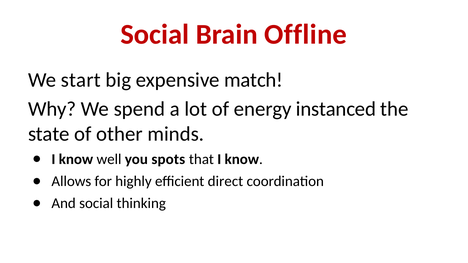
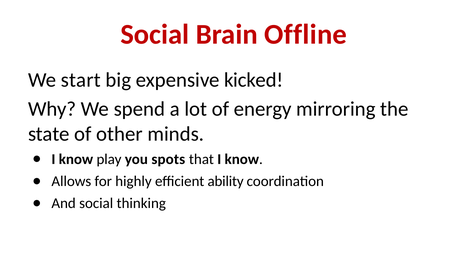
match: match -> kicked
instanced: instanced -> mirroring
well: well -> play
direct: direct -> ability
